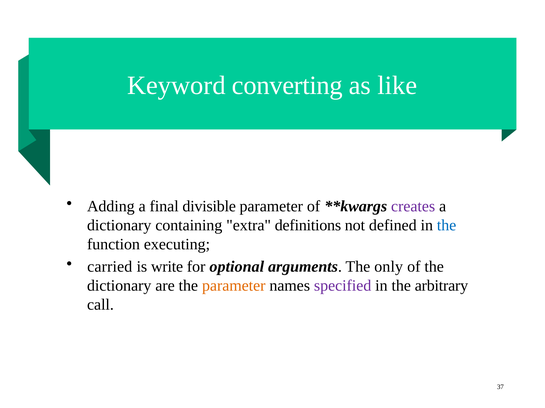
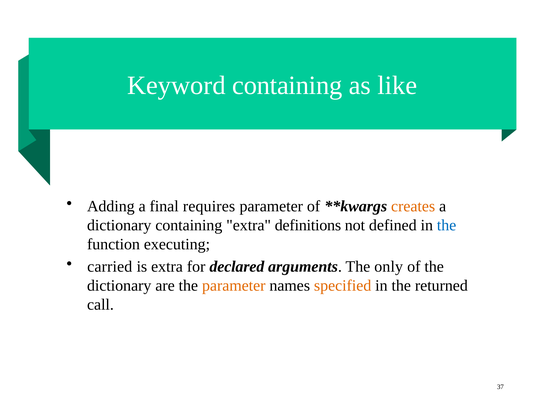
Keyword converting: converting -> containing
divisible: divisible -> requires
creates colour: purple -> orange
is write: write -> extra
optional: optional -> declared
specified colour: purple -> orange
arbitrary: arbitrary -> returned
